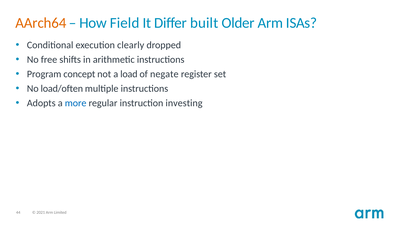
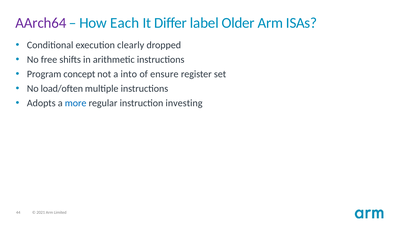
AArch64 colour: orange -> purple
Field: Field -> Each
built: built -> label
load: load -> into
negate: negate -> ensure
